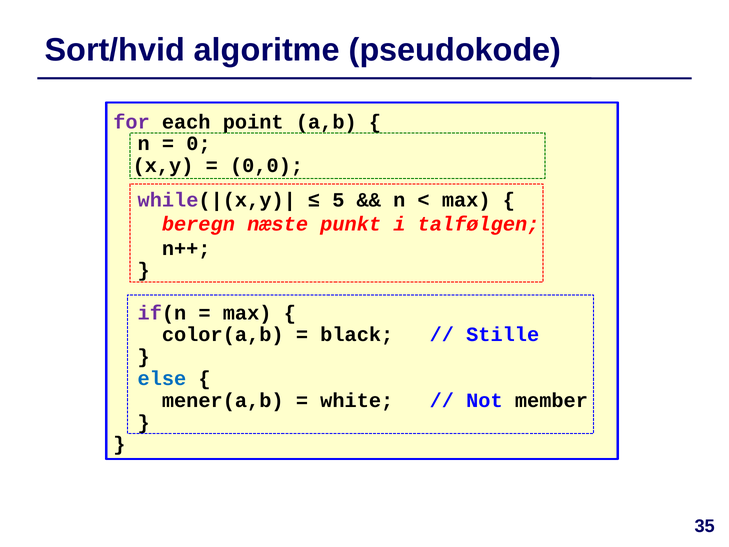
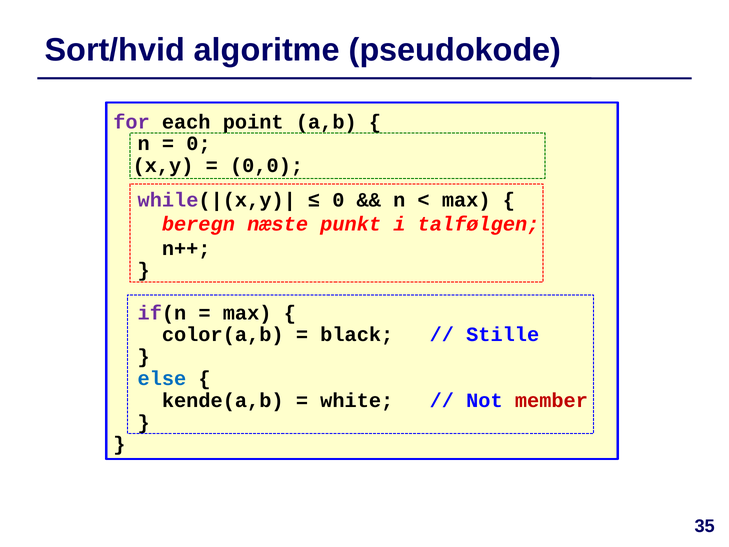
5 at (338, 200): 5 -> 0
mener(a,b: mener(a,b -> kende(a,b
member colour: black -> red
